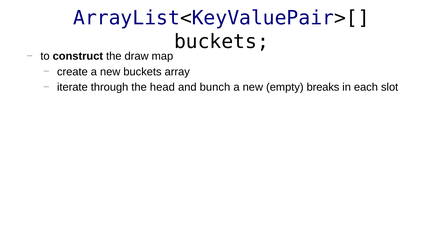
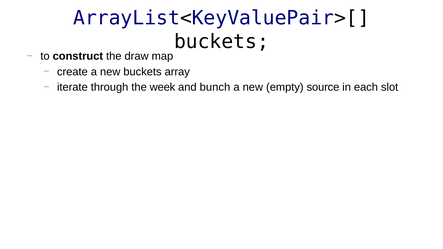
head: head -> week
breaks: breaks -> source
